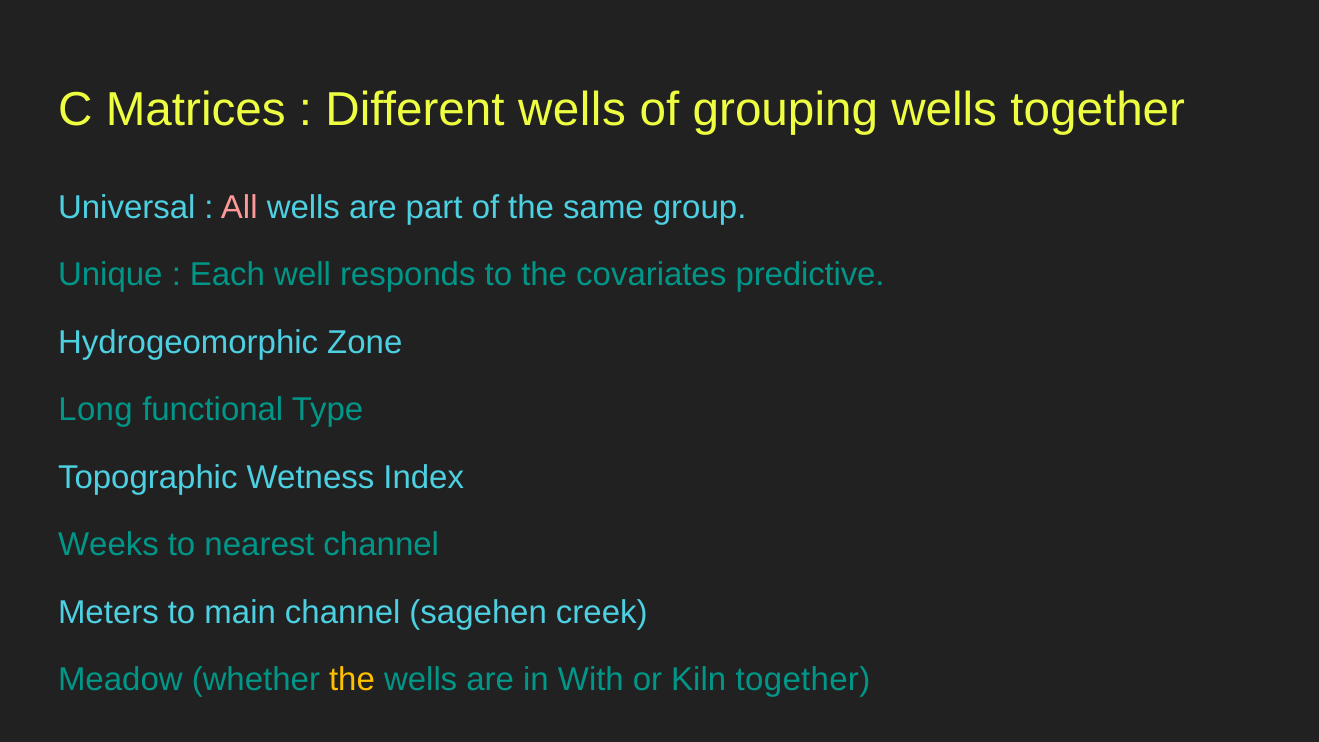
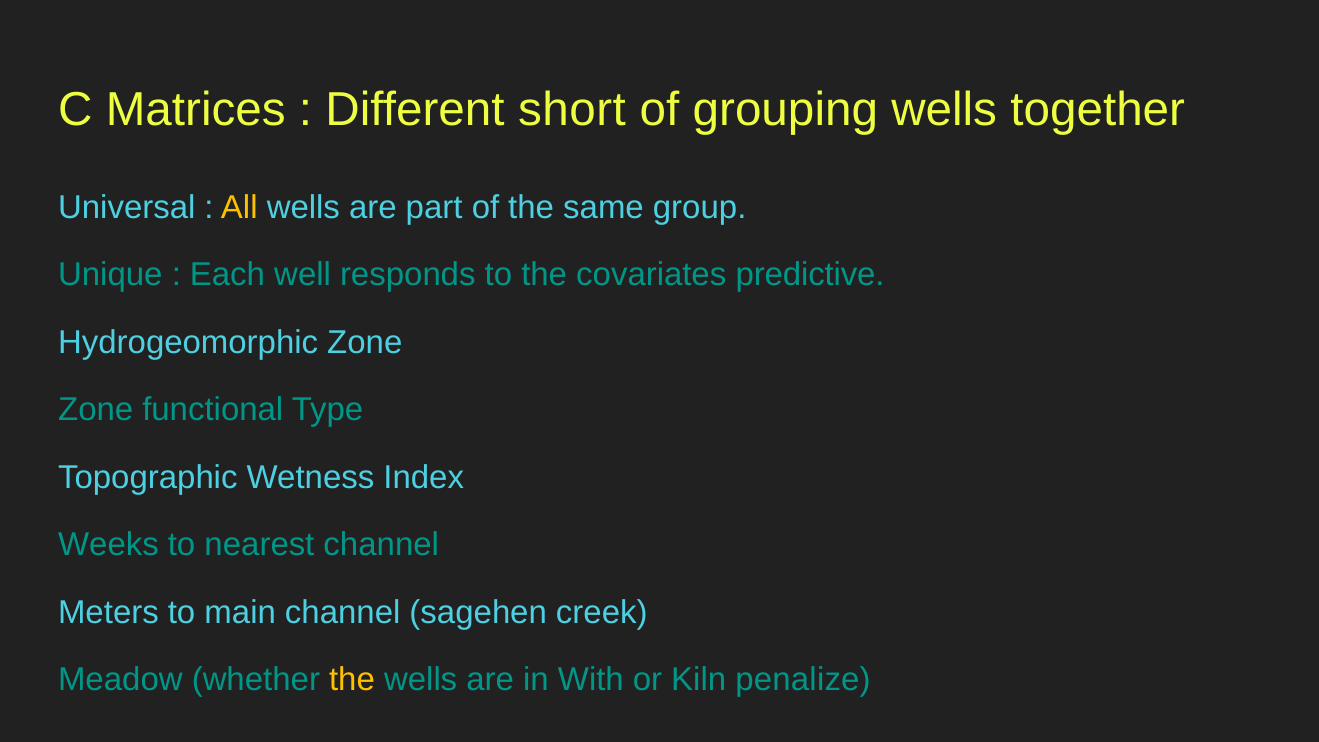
Different wells: wells -> short
All colour: pink -> yellow
Long at (96, 410): Long -> Zone
Kiln together: together -> penalize
